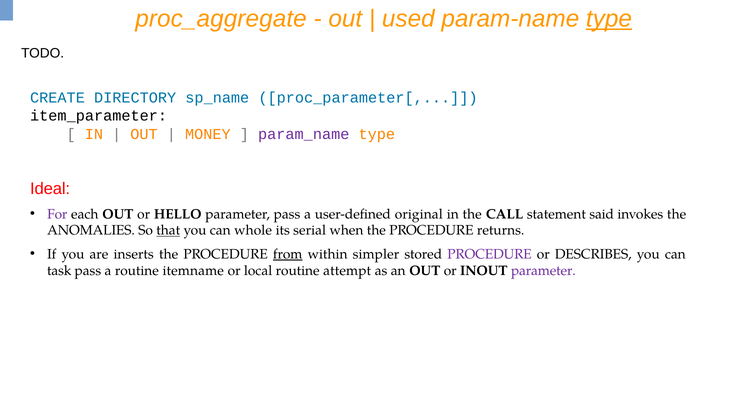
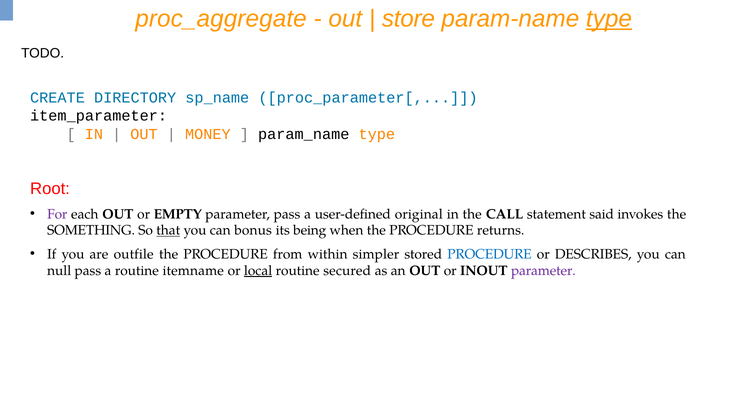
used: used -> store
param_name colour: purple -> black
Ideal: Ideal -> Root
HELLO: HELLO -> EMPTY
ANOMALIES: ANOMALIES -> SOMETHING
whole: whole -> bonus
serial: serial -> being
inserts: inserts -> outfile
from underline: present -> none
PROCEDURE at (490, 254) colour: purple -> blue
task: task -> null
local underline: none -> present
attempt: attempt -> secured
